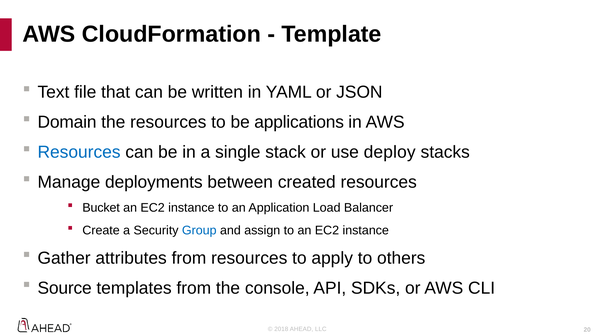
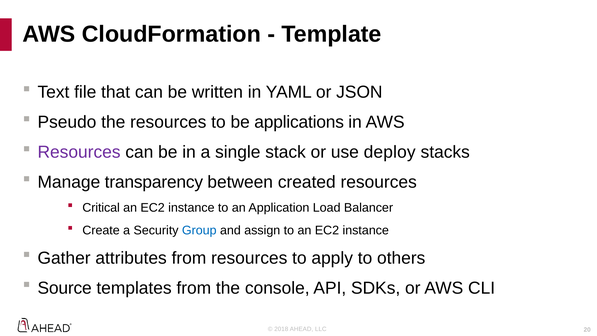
Domain: Domain -> Pseudo
Resources at (79, 152) colour: blue -> purple
deployments: deployments -> transparency
Bucket: Bucket -> Critical
